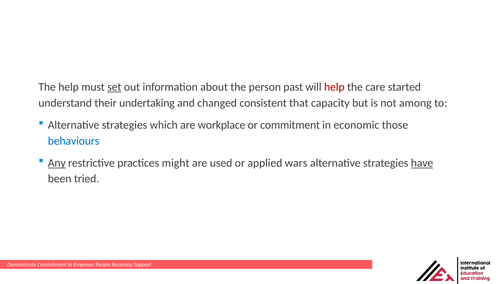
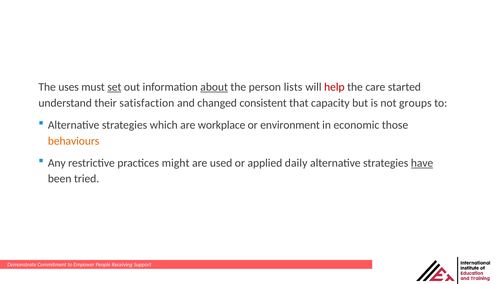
The help: help -> uses
about underline: none -> present
past: past -> lists
undertaking: undertaking -> satisfaction
among: among -> groups
or commitment: commitment -> environment
behaviours colour: blue -> orange
Any underline: present -> none
wars: wars -> daily
